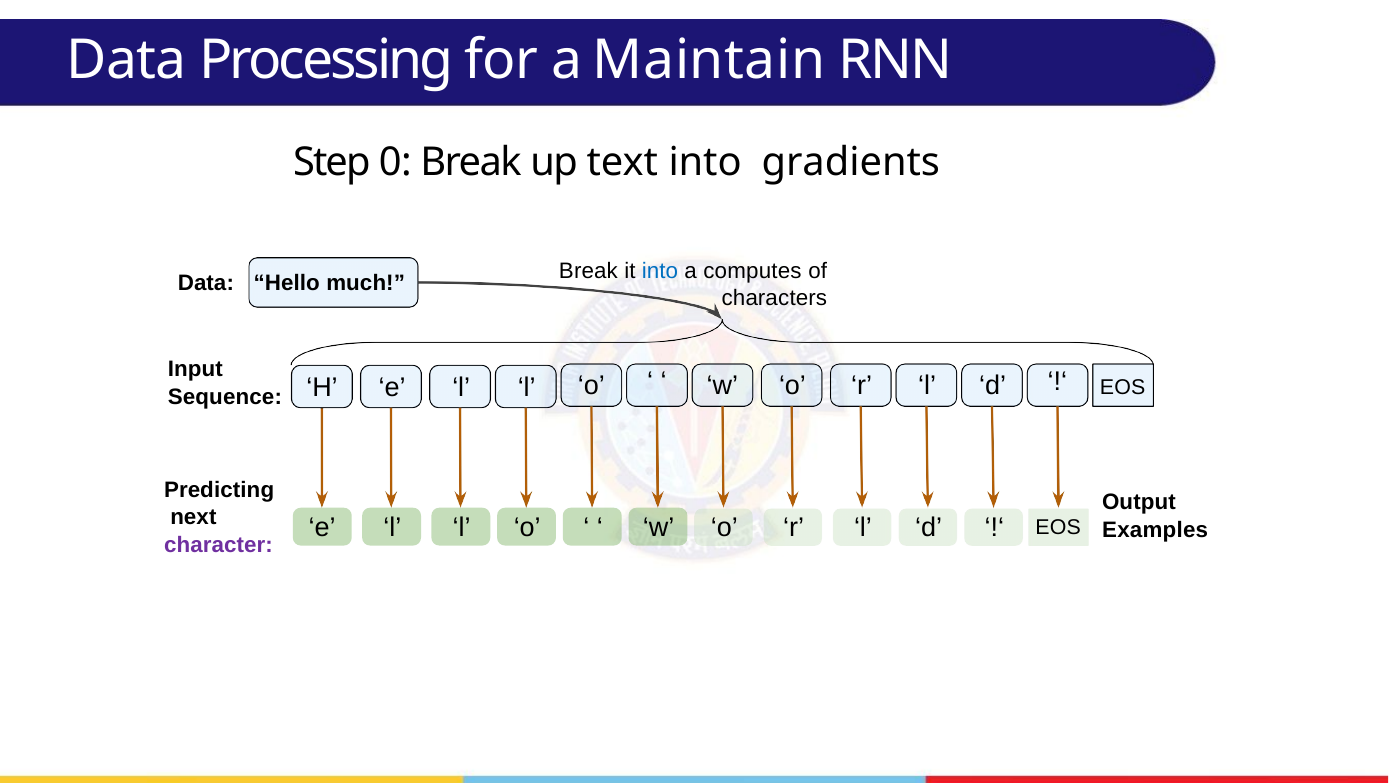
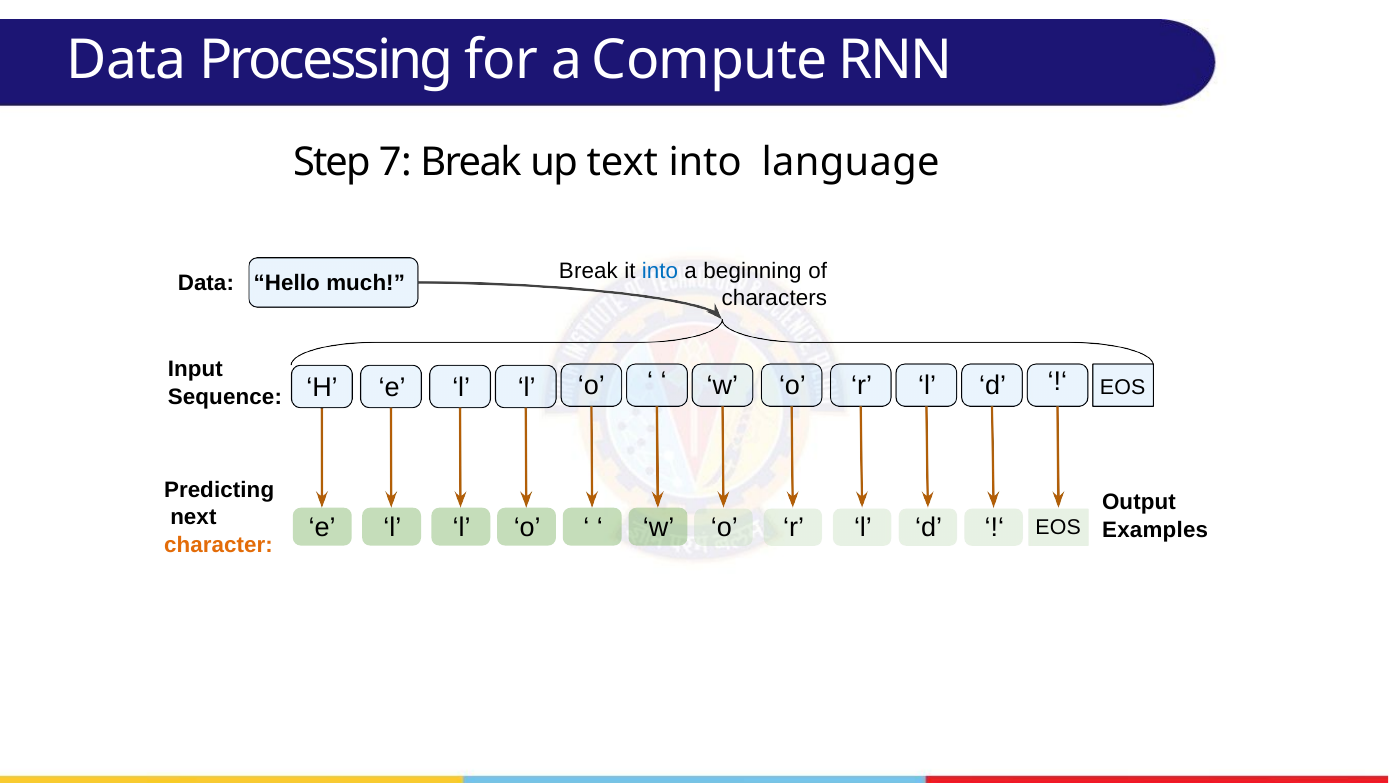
Maintain: Maintain -> Compute
0: 0 -> 7
gradients: gradients -> language
computes: computes -> beginning
character colour: purple -> orange
